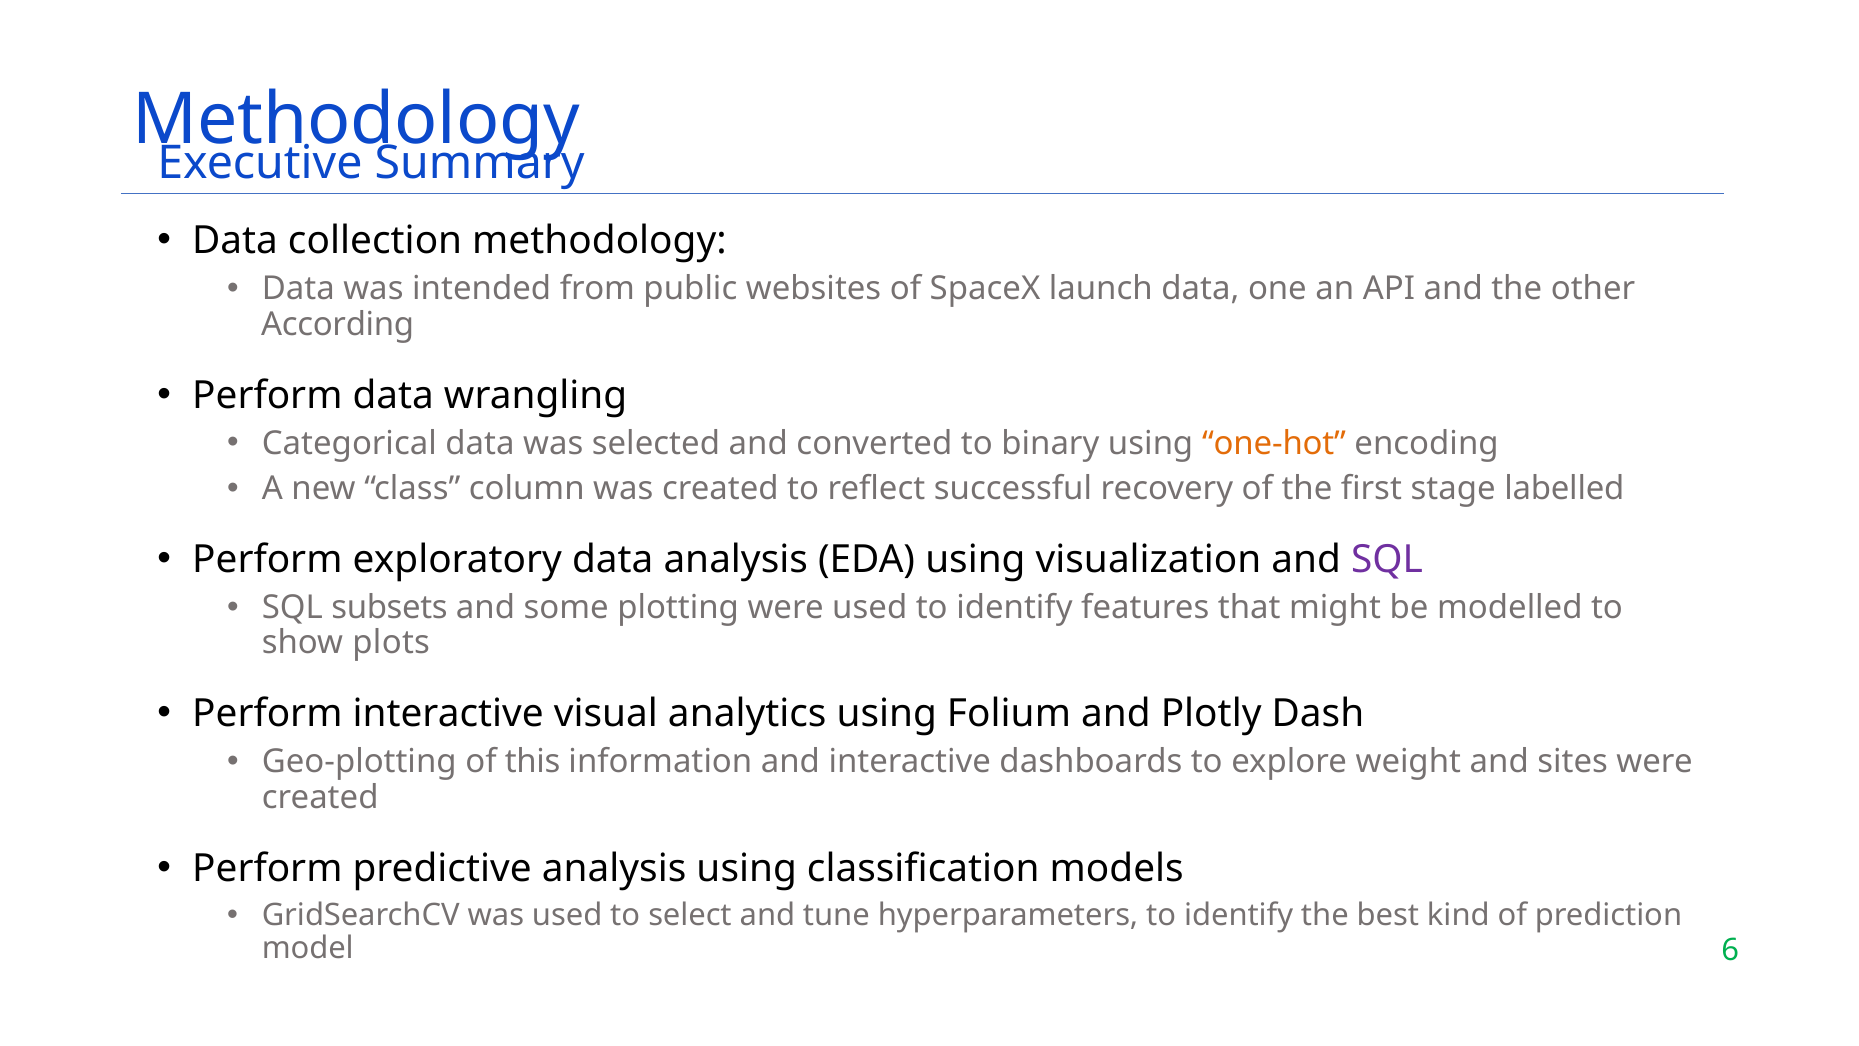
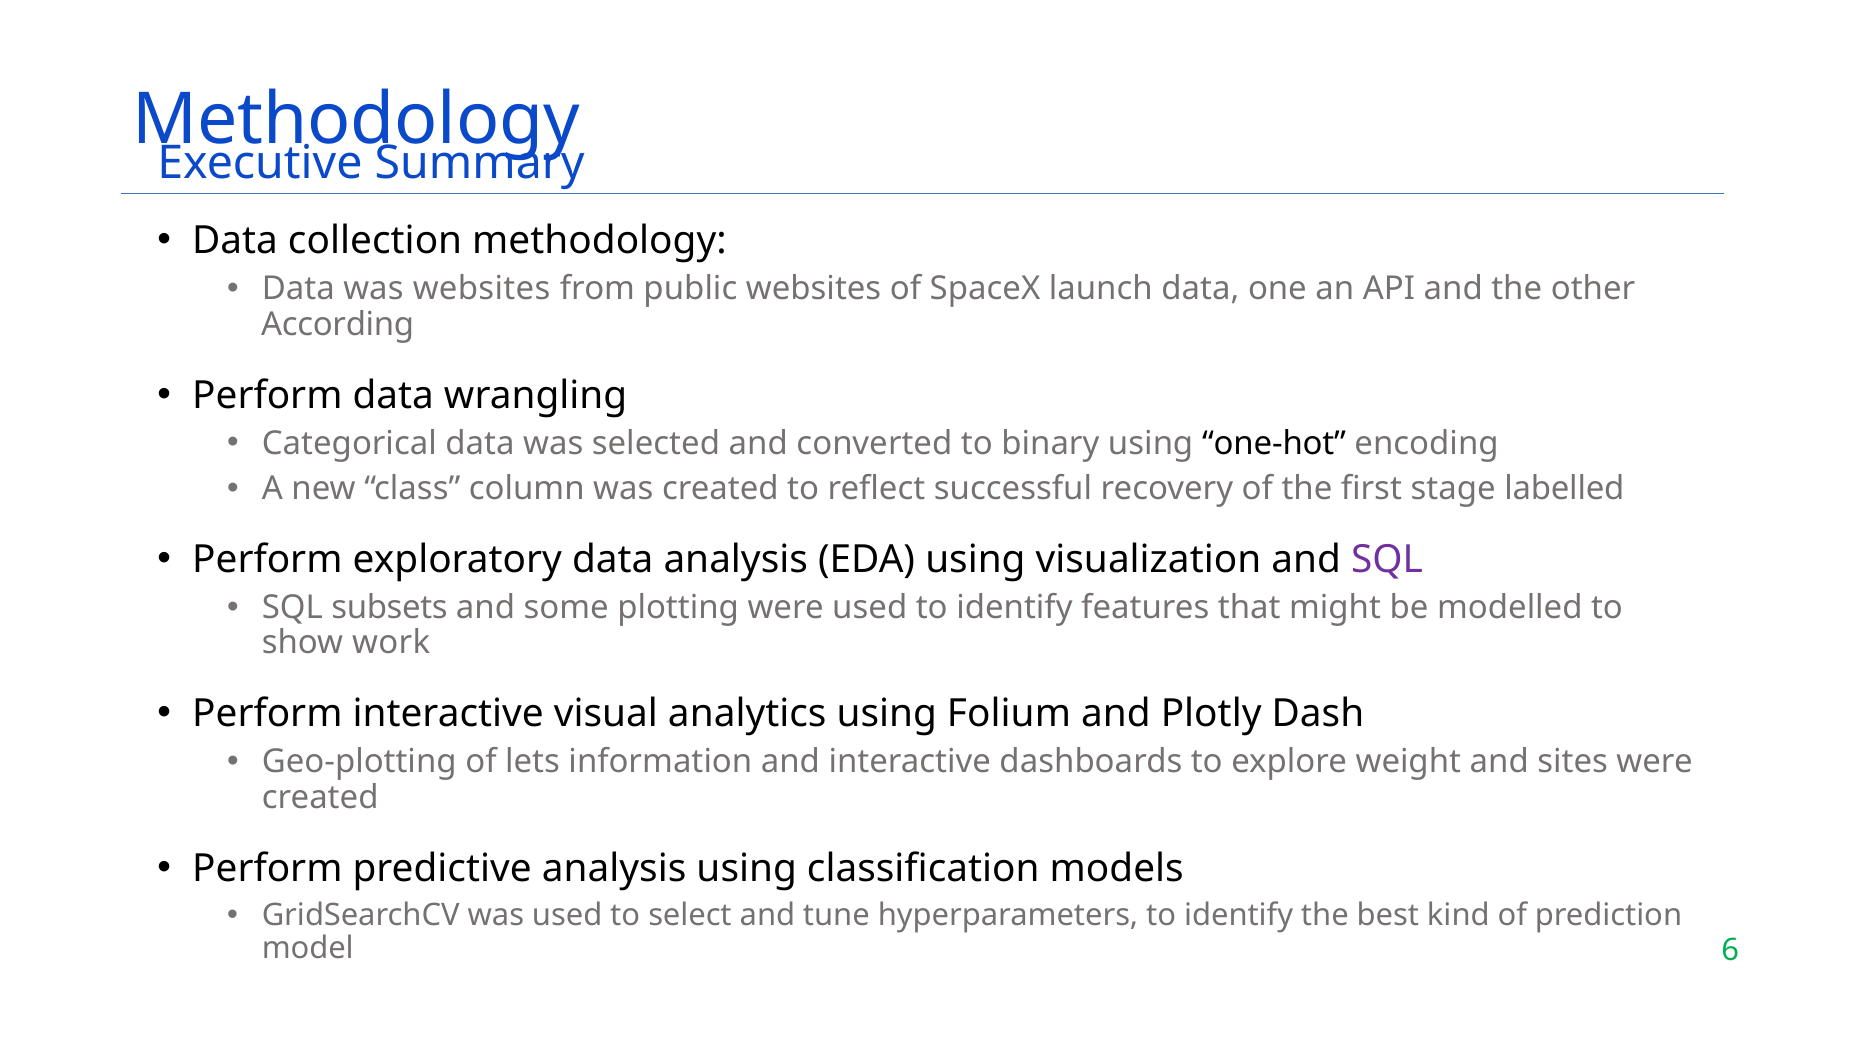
was intended: intended -> websites
one-hot colour: orange -> black
plots: plots -> work
this: this -> lets
